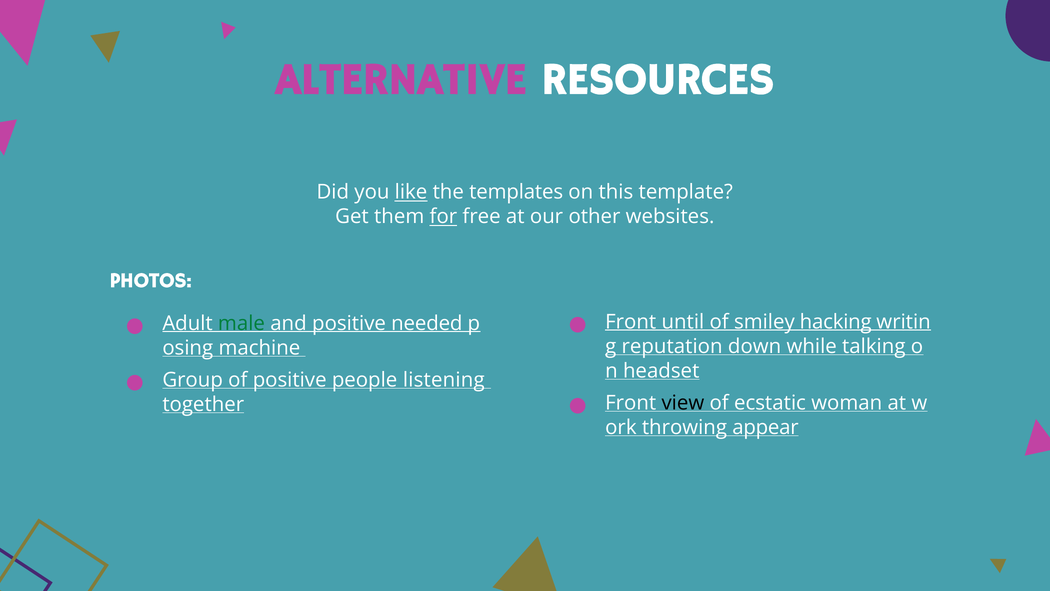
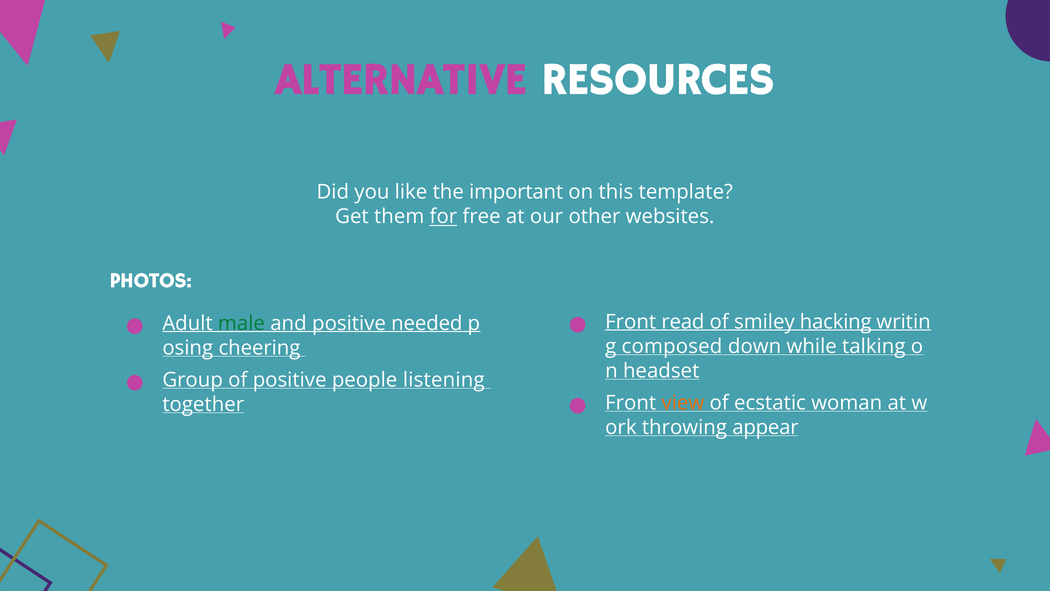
like underline: present -> none
templates: templates -> important
until: until -> read
reputation: reputation -> composed
machine: machine -> cheering
view colour: black -> orange
